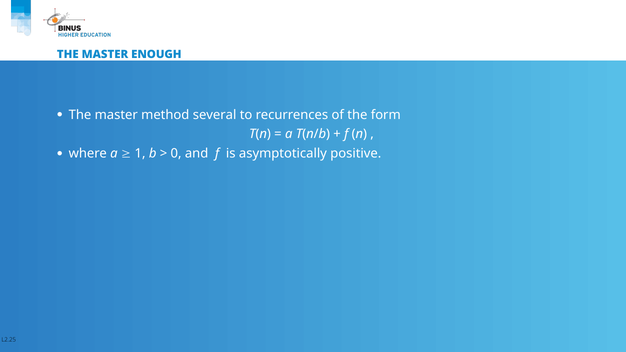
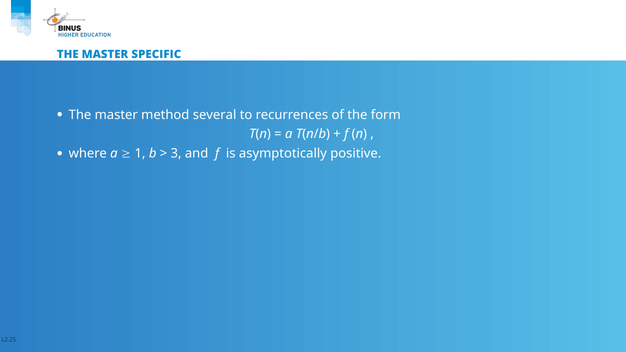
ENOUGH: ENOUGH -> SPECIFIC
0: 0 -> 3
